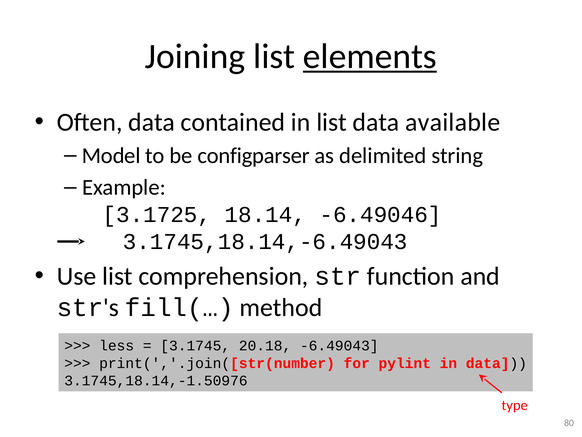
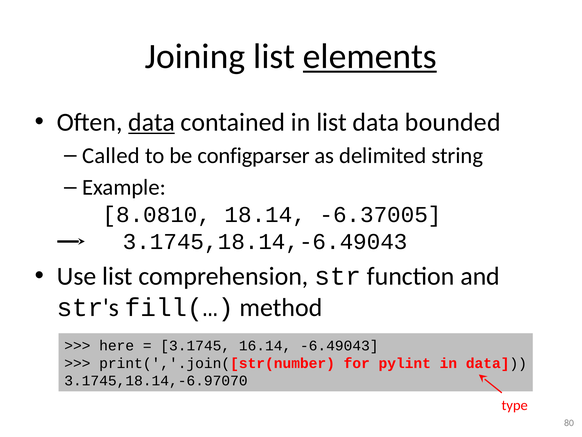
data at (152, 122) underline: none -> present
available: available -> bounded
Model: Model -> Called
3.1725: 3.1725 -> 8.0810
-6.49046: -6.49046 -> -6.37005
less: less -> here
20.18: 20.18 -> 16.14
3.1745,18.14,-1.50976: 3.1745,18.14,-1.50976 -> 3.1745,18.14,-6.97070
